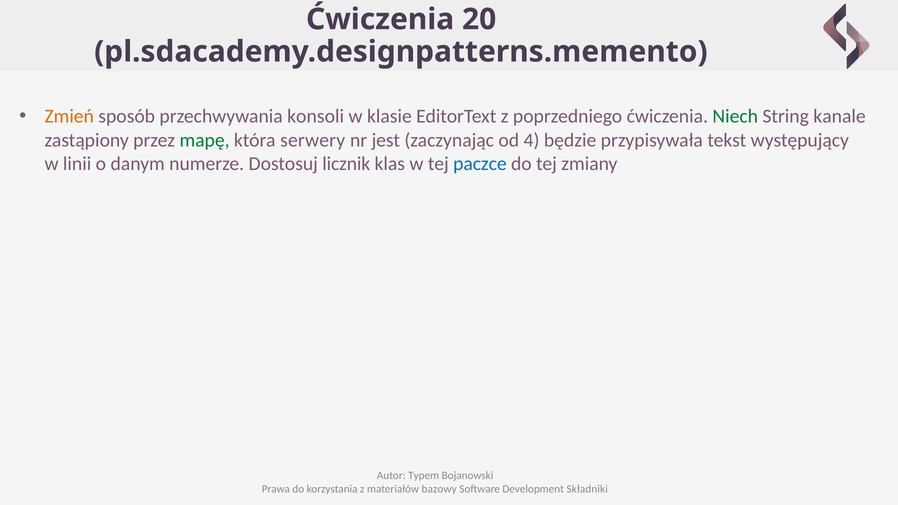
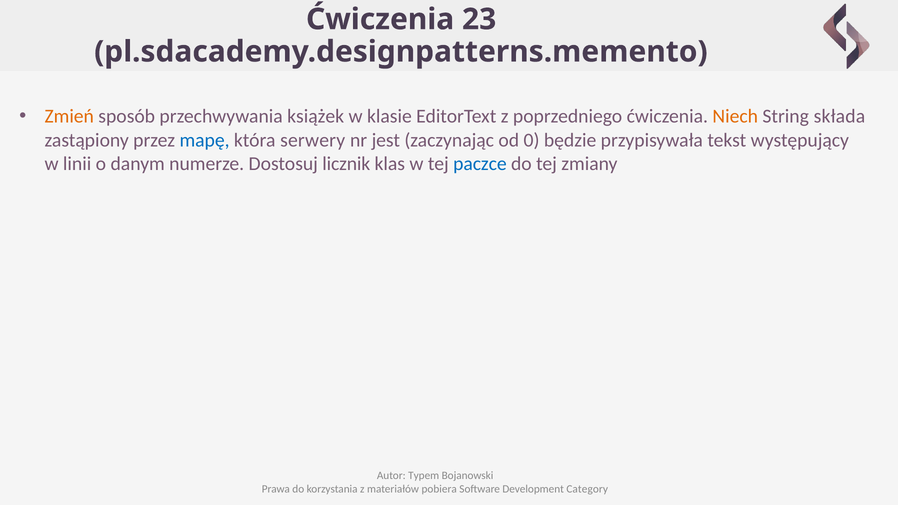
20: 20 -> 23
konsoli: konsoli -> książek
Niech colour: green -> orange
kanale: kanale -> składa
mapę colour: green -> blue
4: 4 -> 0
bazowy: bazowy -> pobiera
Składniki: Składniki -> Category
